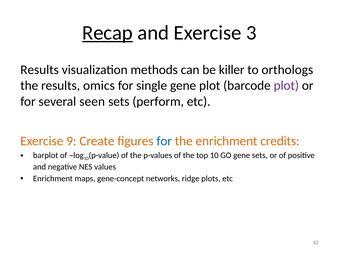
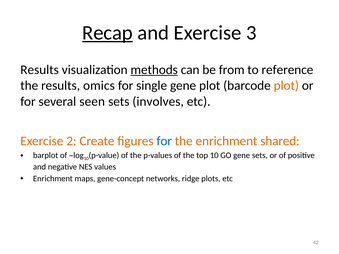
methods underline: none -> present
killer: killer -> from
orthologs: orthologs -> reference
plot at (286, 86) colour: purple -> orange
perform: perform -> involves
9: 9 -> 2
credits: credits -> shared
